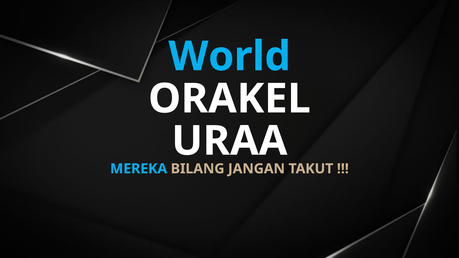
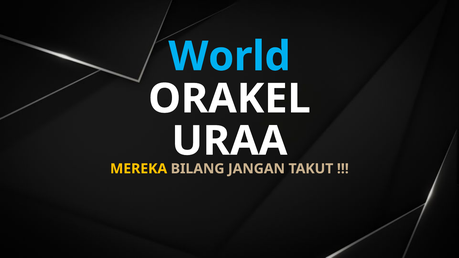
MEREKA colour: light blue -> yellow
